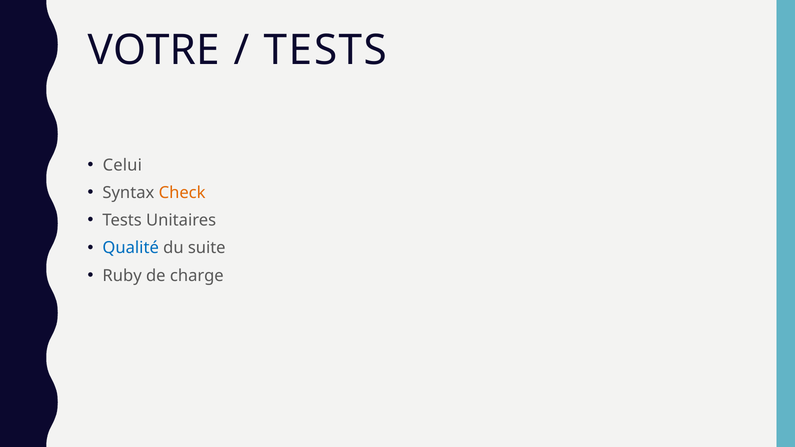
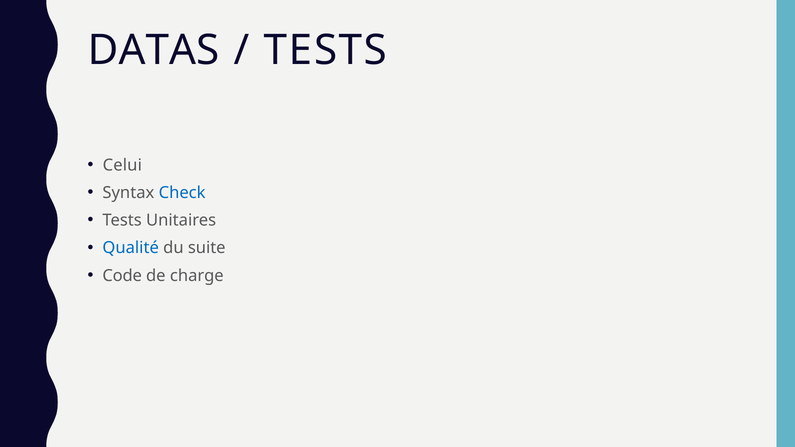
VOTRE: VOTRE -> DATAS
Check colour: orange -> blue
Ruby: Ruby -> Code
